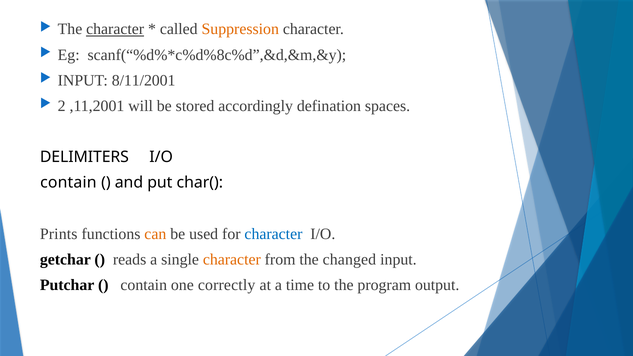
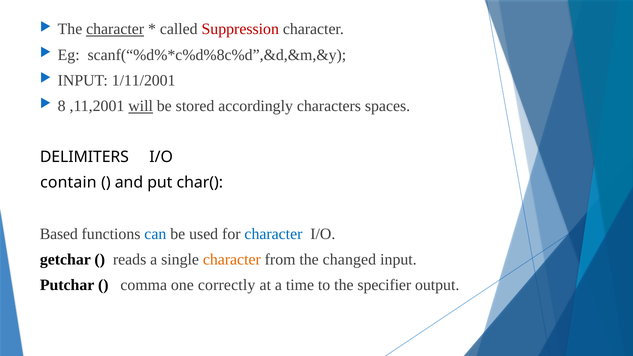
Suppression colour: orange -> red
8/11/2001: 8/11/2001 -> 1/11/2001
2: 2 -> 8
will underline: none -> present
defination: defination -> characters
Prints: Prints -> Based
can colour: orange -> blue
contain at (144, 285): contain -> comma
program: program -> specifier
